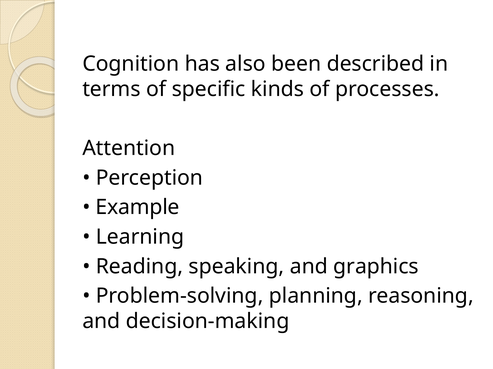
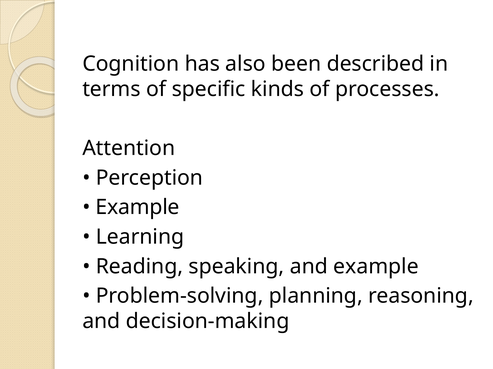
and graphics: graphics -> example
